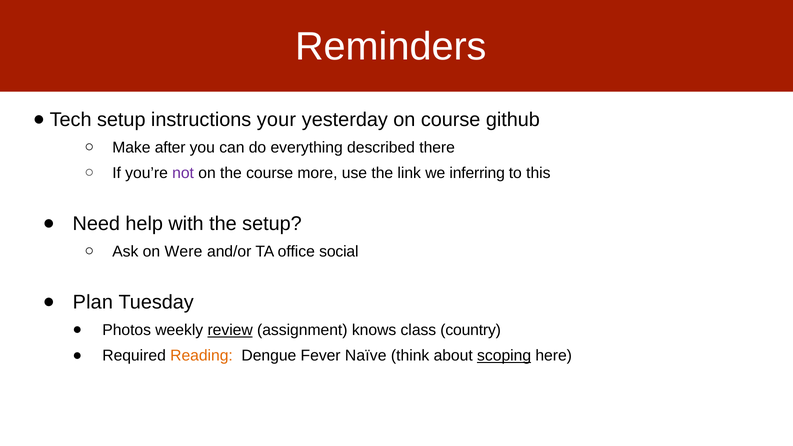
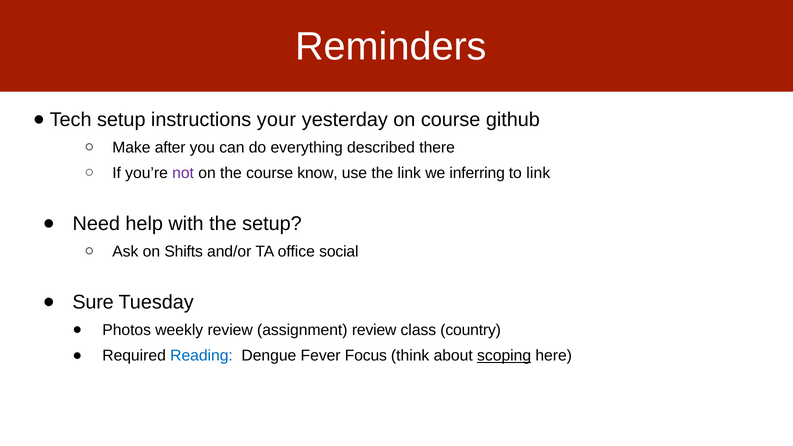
more: more -> know
to this: this -> link
Were: Were -> Shifts
Plan: Plan -> Sure
review at (230, 330) underline: present -> none
assignment knows: knows -> review
Reading colour: orange -> blue
Naïve: Naïve -> Focus
